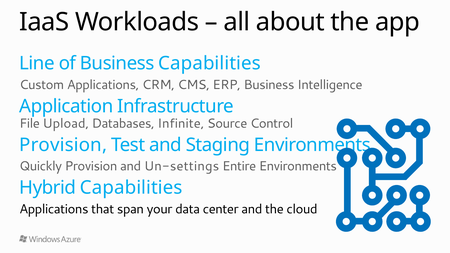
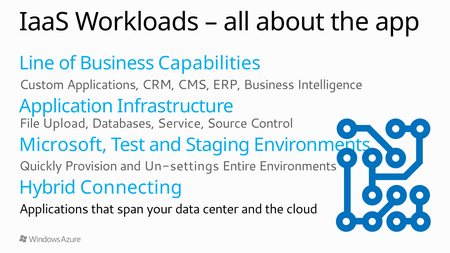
Infinite: Infinite -> Service
Provision at (63, 145): Provision -> Microsoft
Hybrid Capabilities: Capabilities -> Connecting
